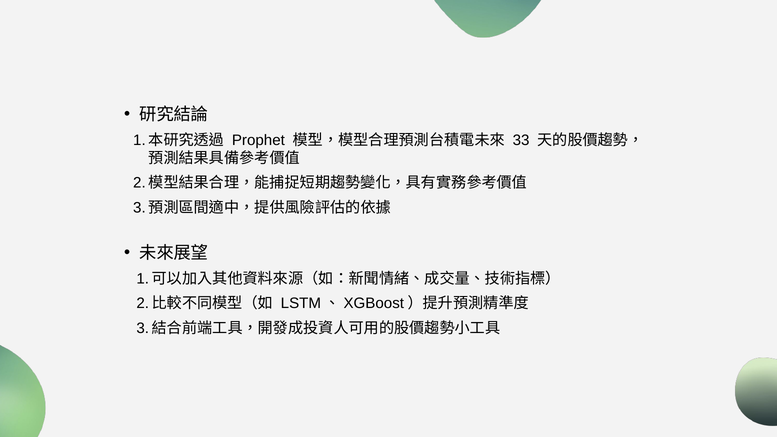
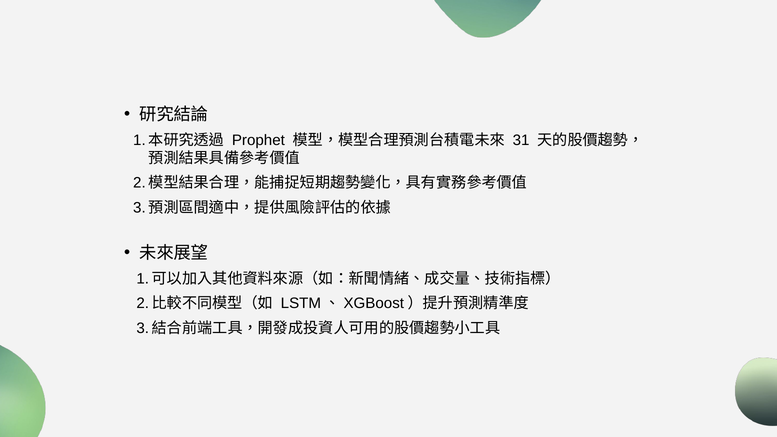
33: 33 -> 31
